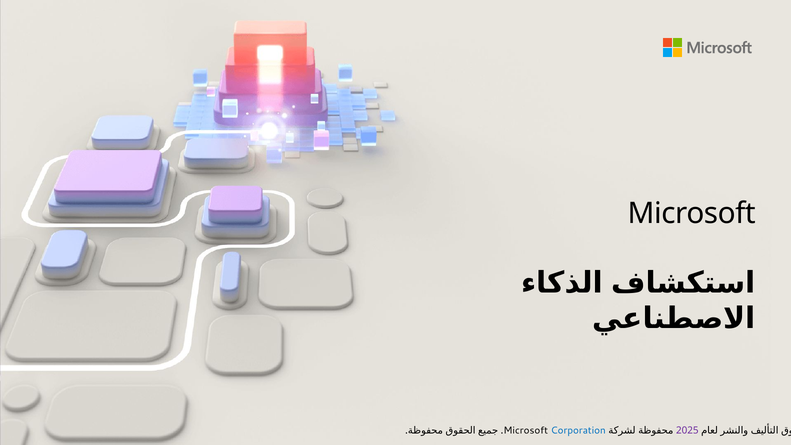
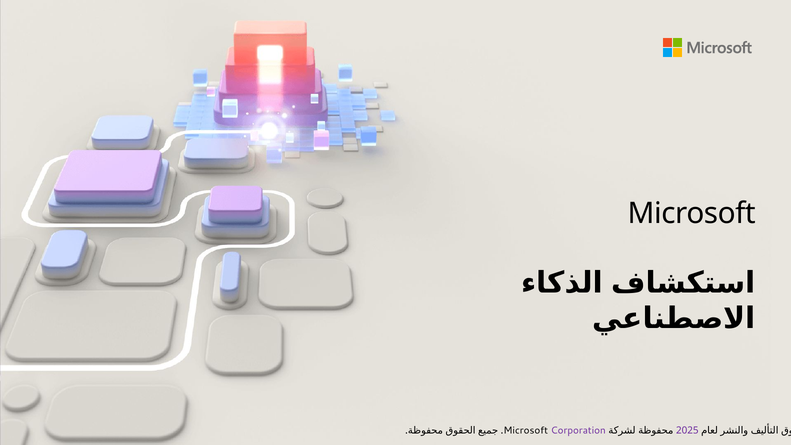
Corporation colour: blue -> purple
